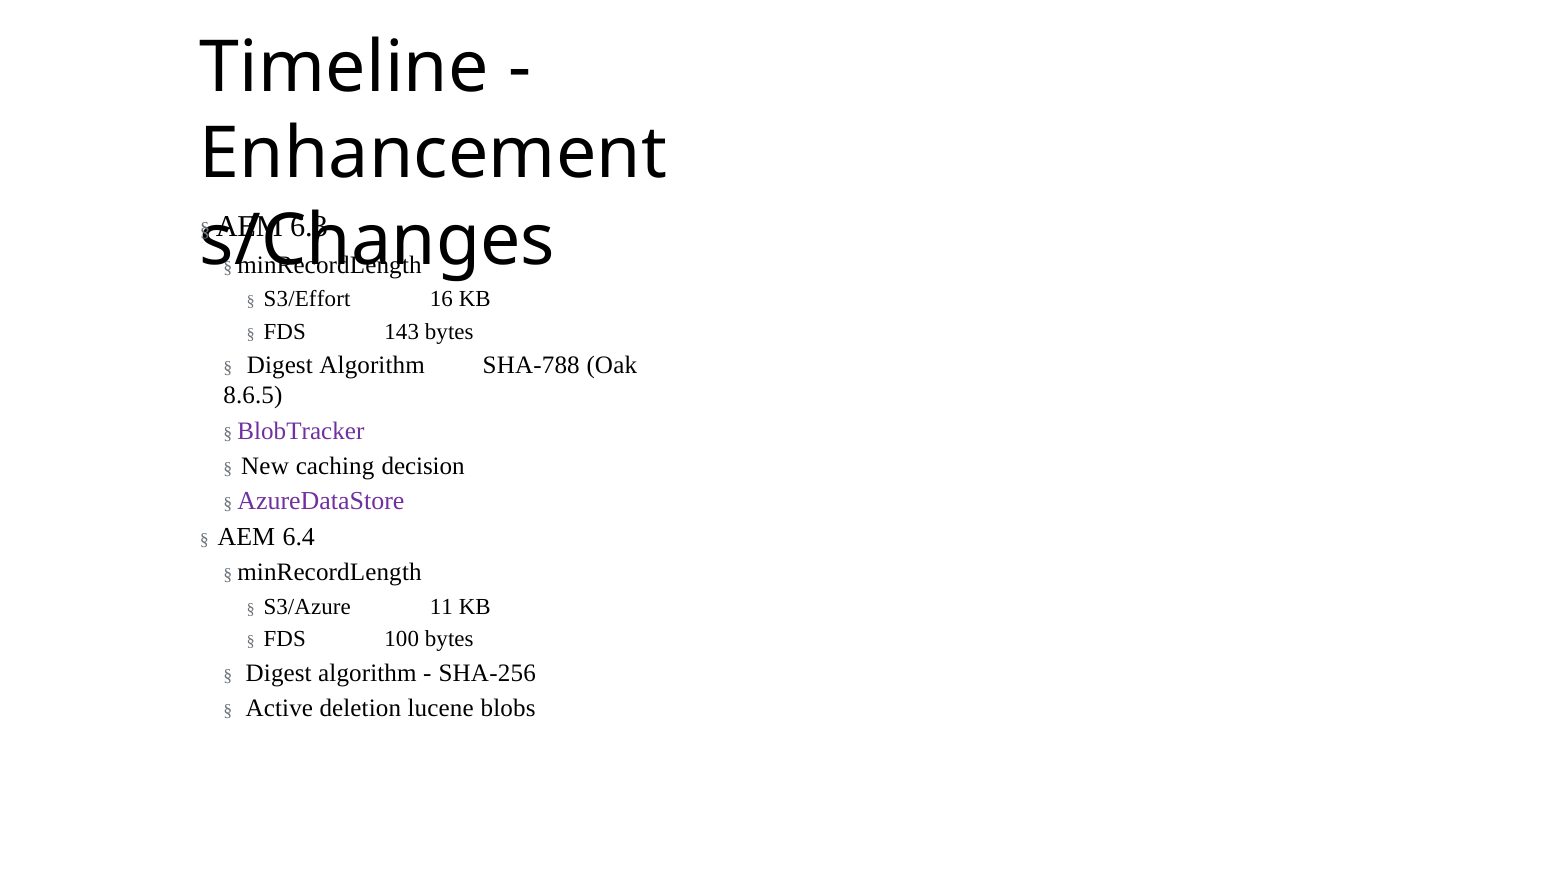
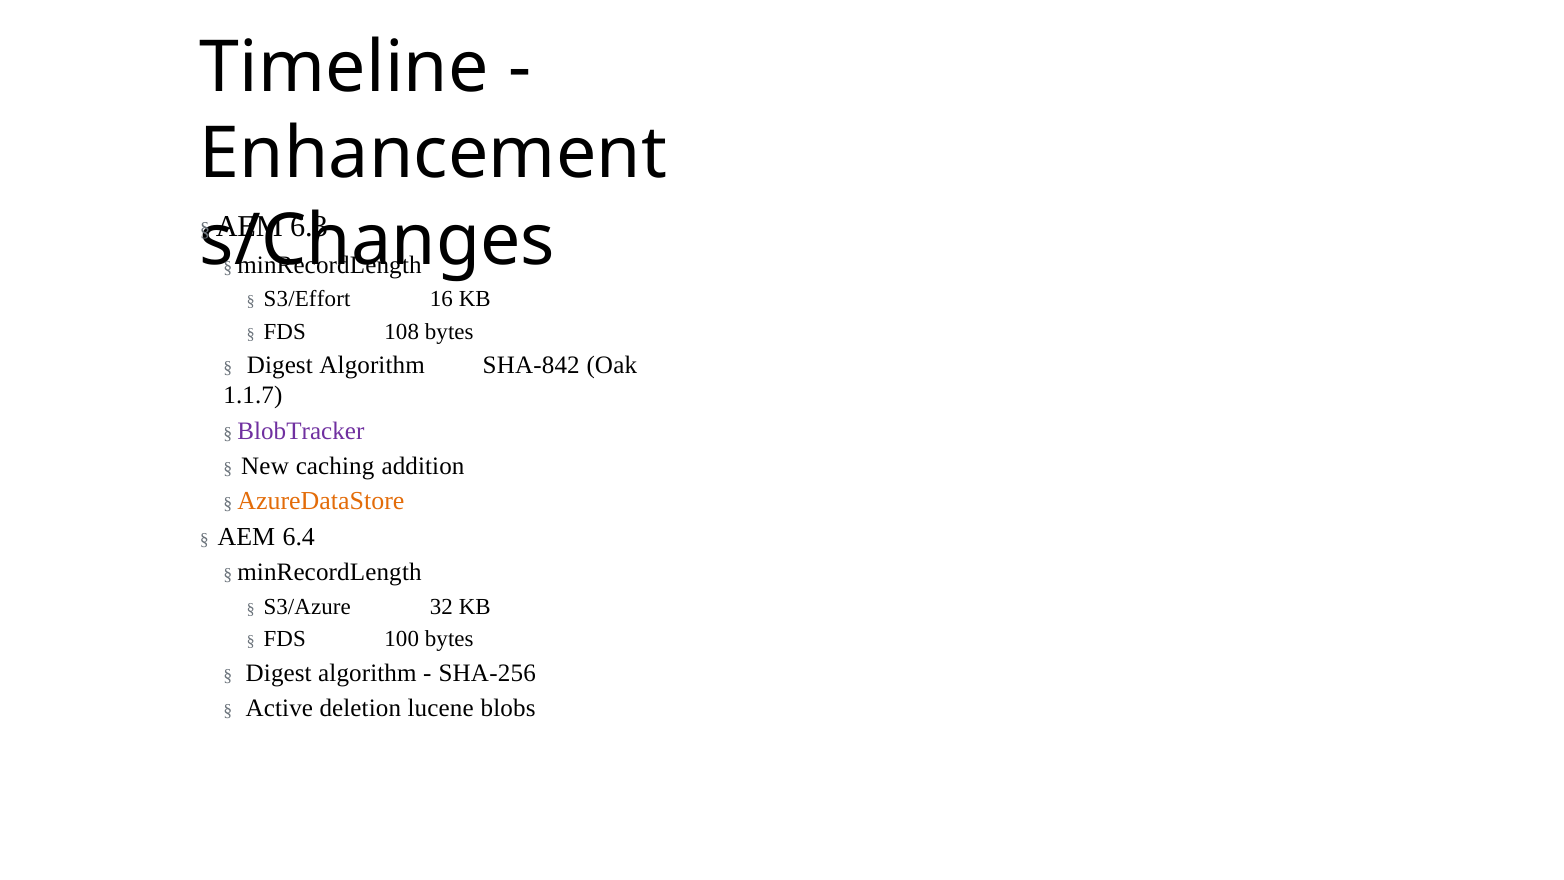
143: 143 -> 108
SHA-788: SHA-788 -> SHA-842
8.6.5: 8.6.5 -> 1.1.7
decision: decision -> addition
AzureDataStore colour: purple -> orange
11: 11 -> 32
